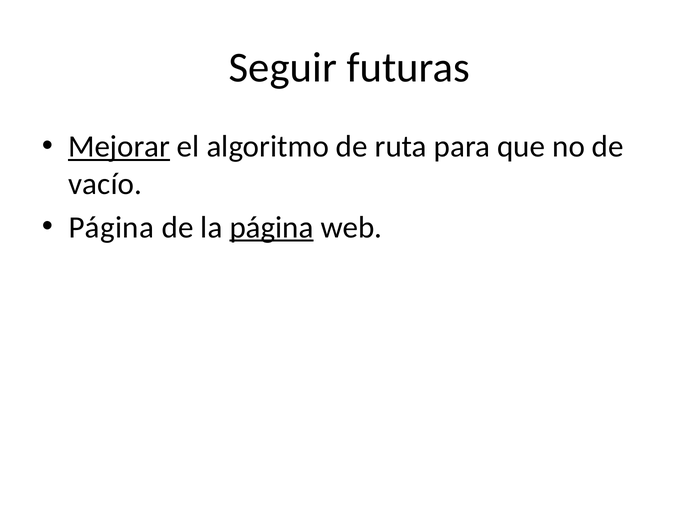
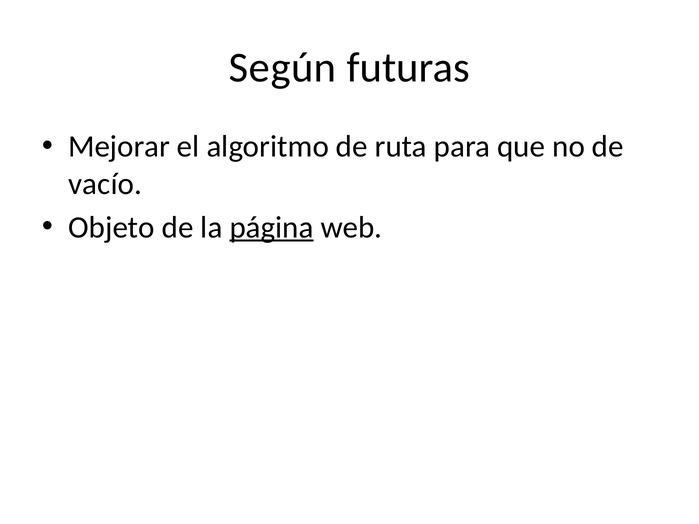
Seguir: Seguir -> Según
Mejorar underline: present -> none
Página at (111, 227): Página -> Objeto
